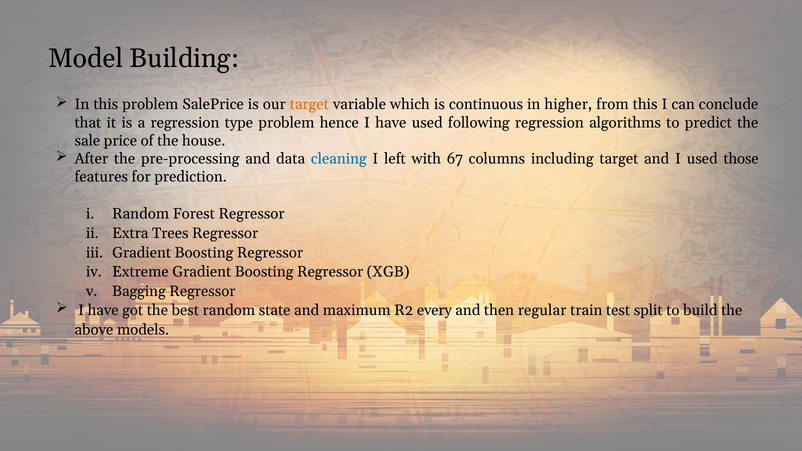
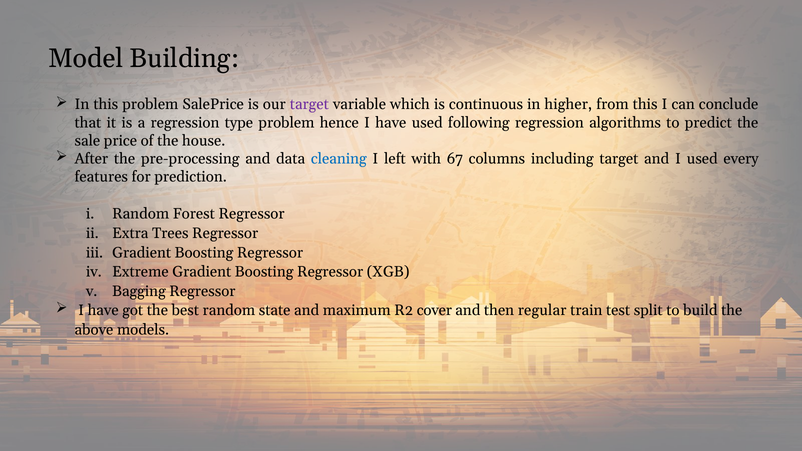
target at (309, 105) colour: orange -> purple
those: those -> every
every: every -> cover
